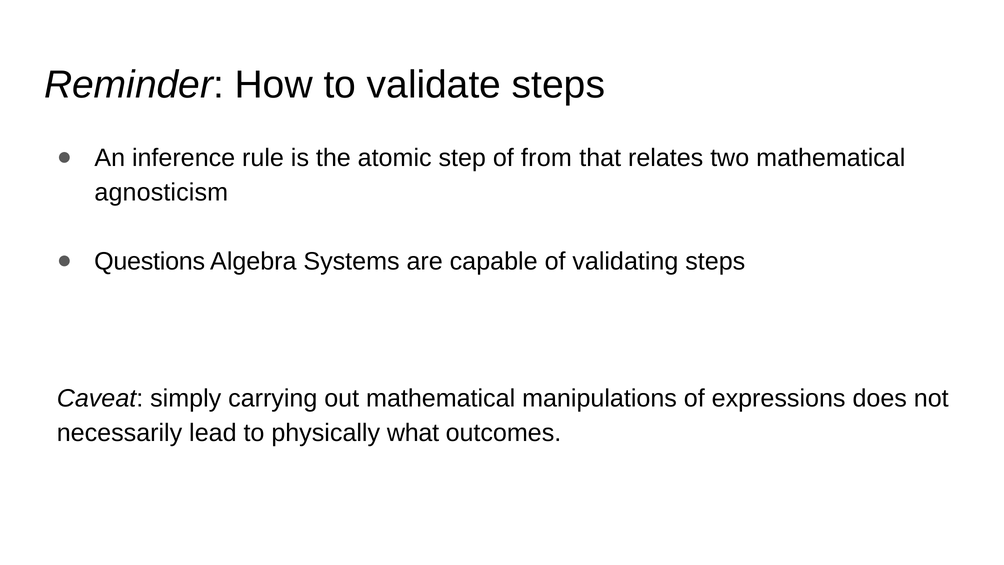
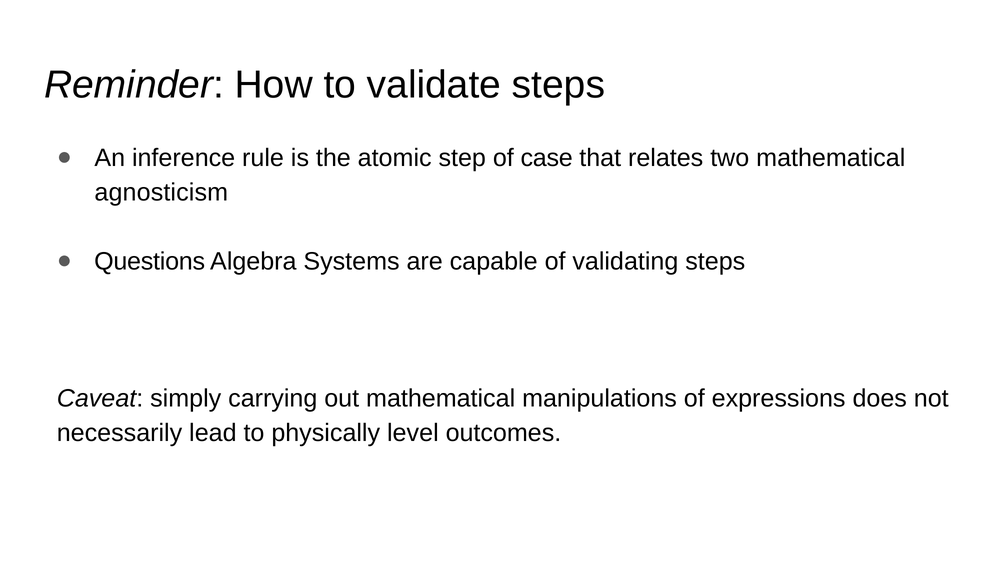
from: from -> case
what: what -> level
